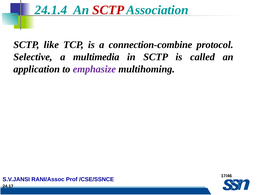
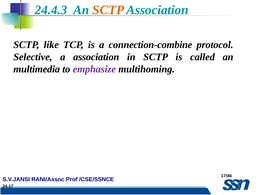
24.1.4: 24.1.4 -> 24.4.3
SCTP at (108, 10) colour: red -> orange
a multimedia: multimedia -> association
application: application -> multimedia
